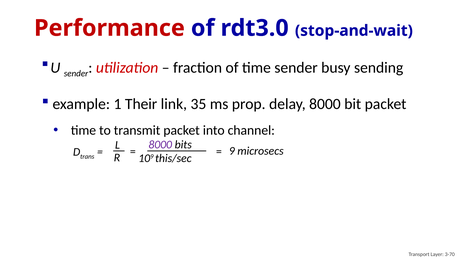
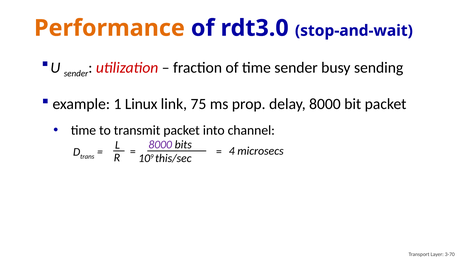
Performance colour: red -> orange
Their: Their -> Linux
35: 35 -> 75
9: 9 -> 4
